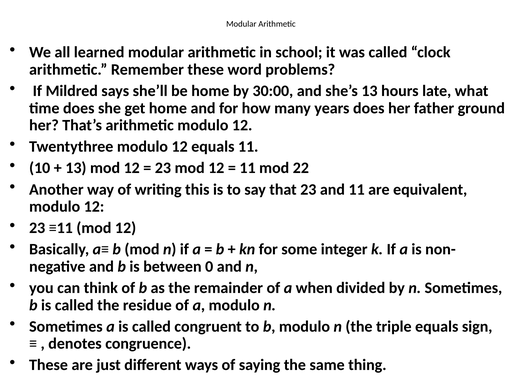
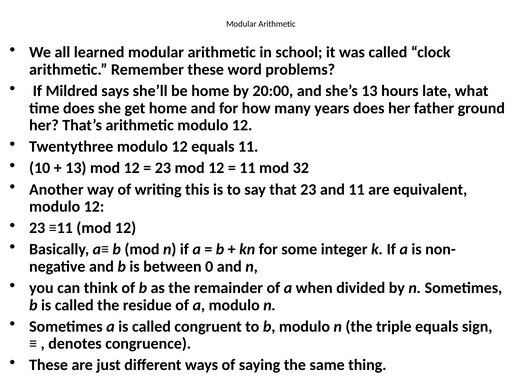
30:00: 30:00 -> 20:00
22: 22 -> 32
